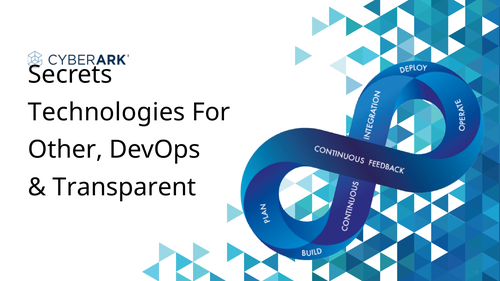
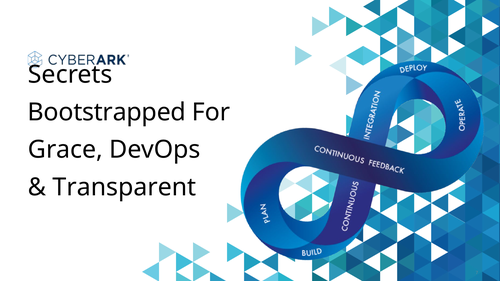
Technologies: Technologies -> Bootstrapped
Other: Other -> Grace
